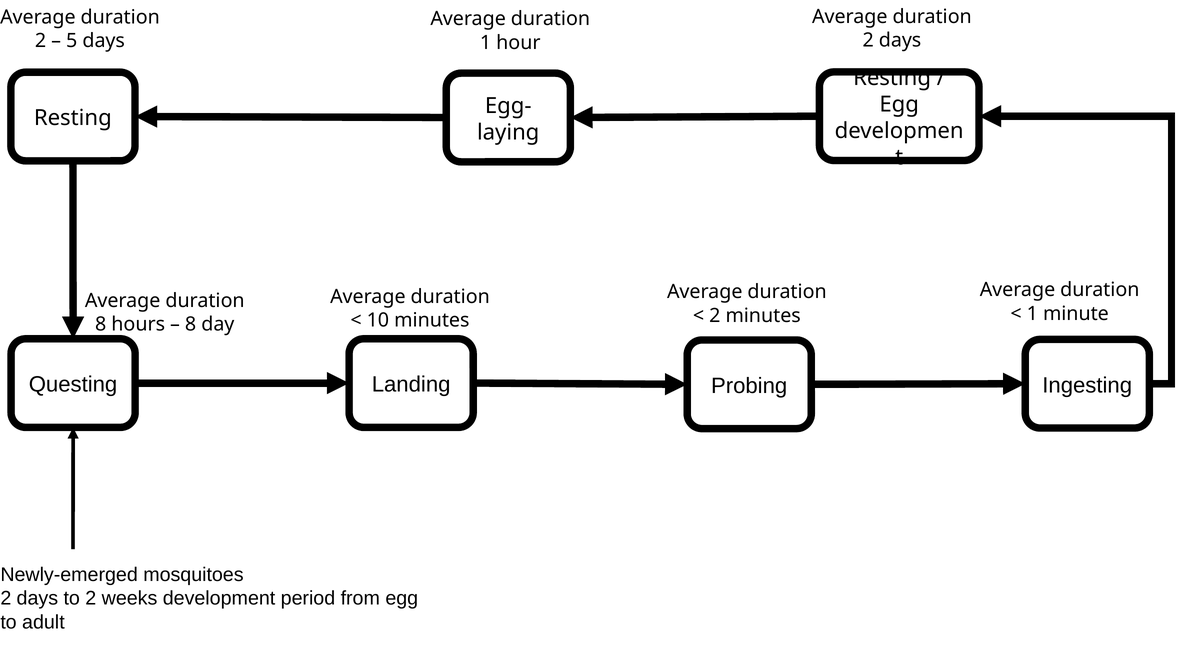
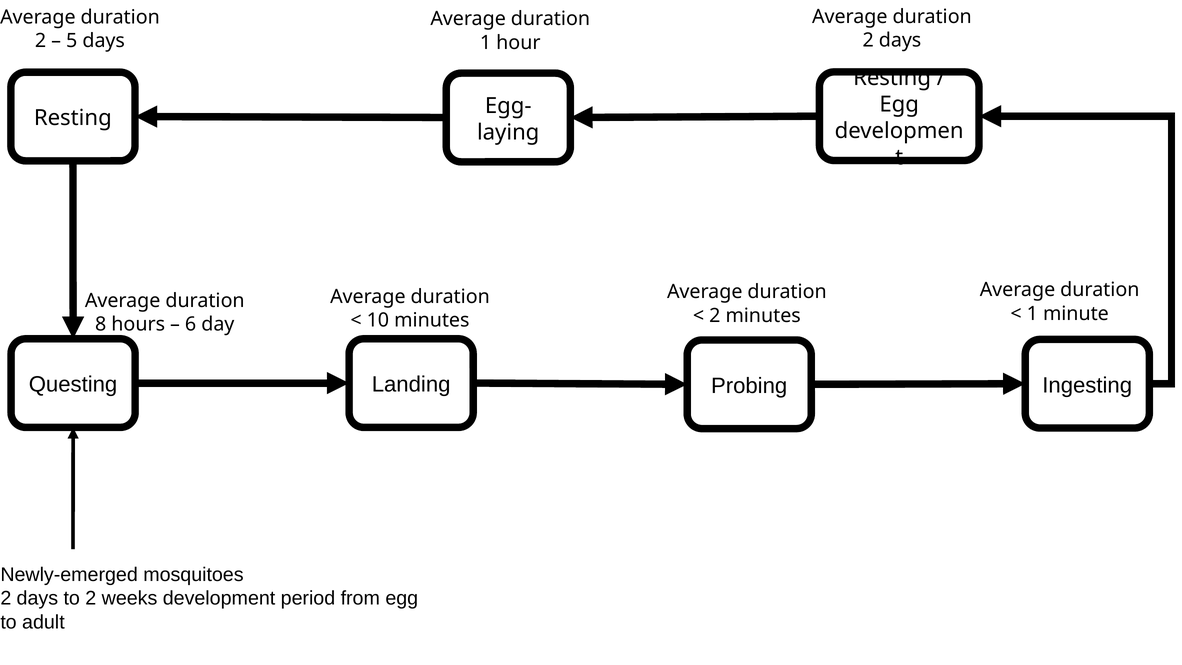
8 at (191, 324): 8 -> 6
